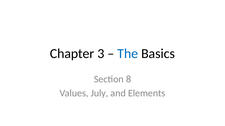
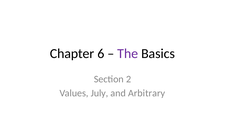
3: 3 -> 6
The colour: blue -> purple
8: 8 -> 2
Elements: Elements -> Arbitrary
